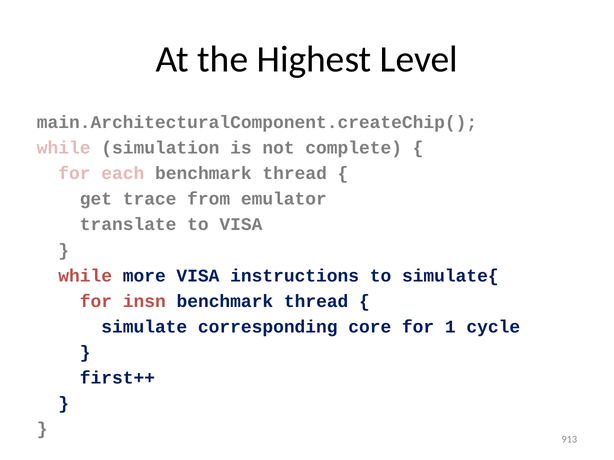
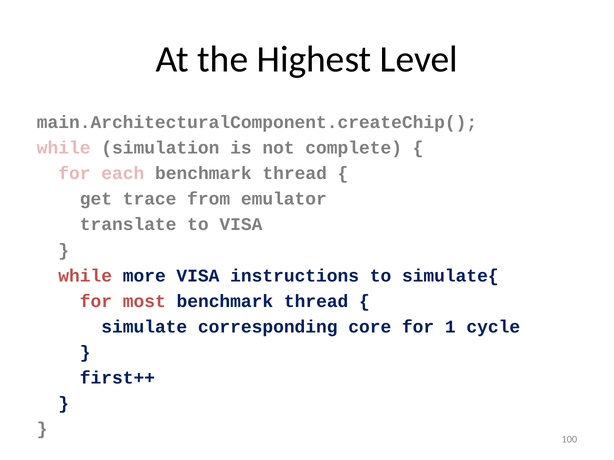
insn: insn -> most
913: 913 -> 100
